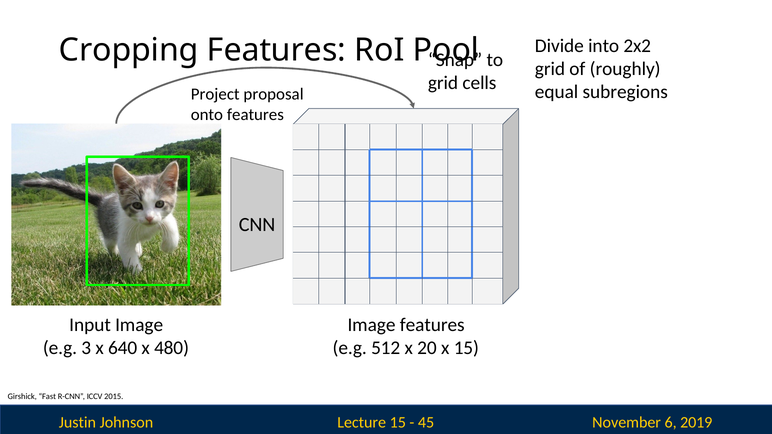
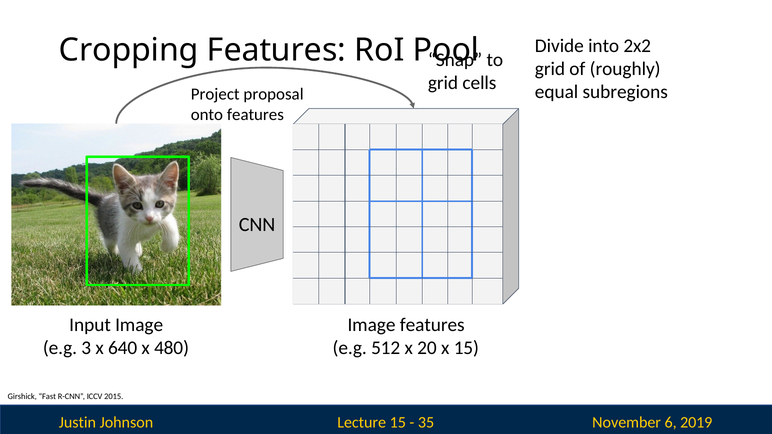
45: 45 -> 35
